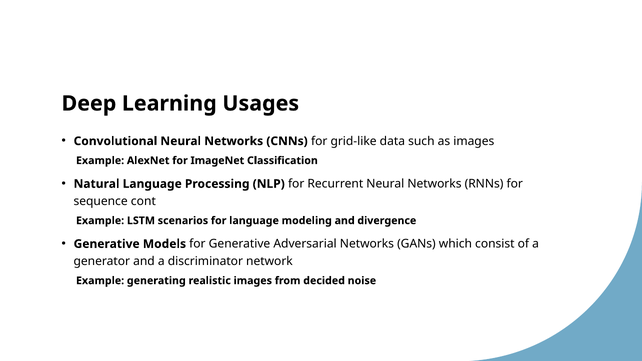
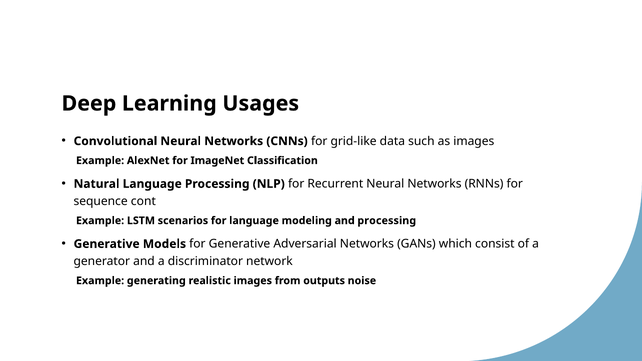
and divergence: divergence -> processing
decided: decided -> outputs
